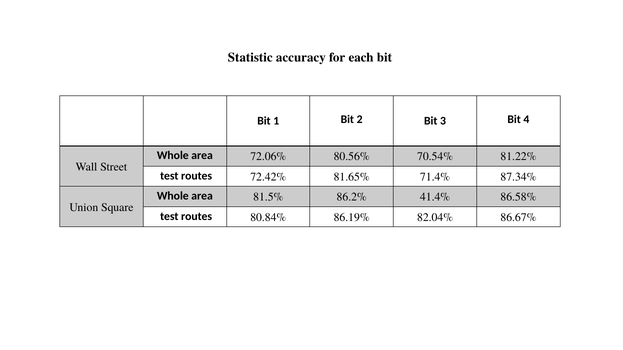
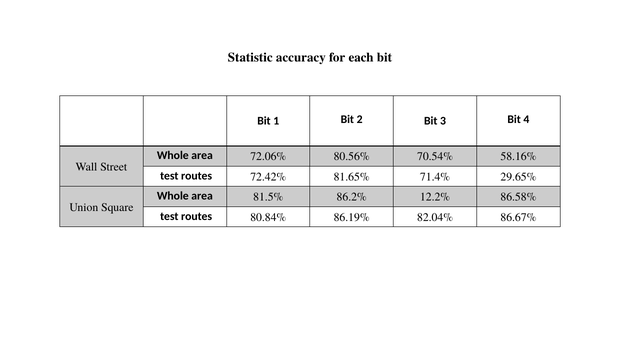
81.22%: 81.22% -> 58.16%
87.34%: 87.34% -> 29.65%
41.4%: 41.4% -> 12.2%
